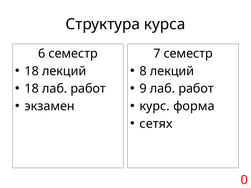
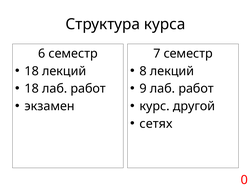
форма: форма -> другой
